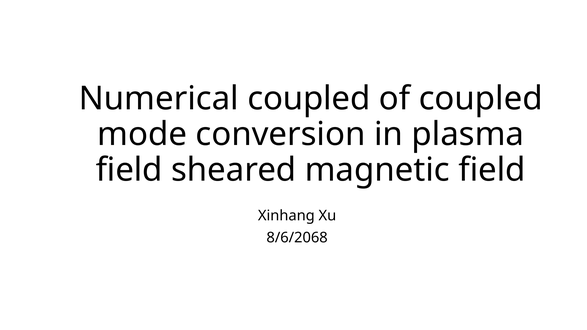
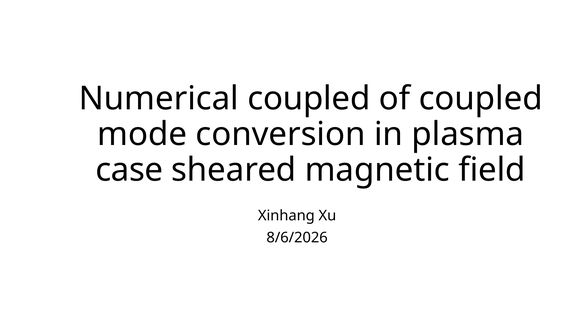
field at (129, 170): field -> case
8/6/2068: 8/6/2068 -> 8/6/2026
